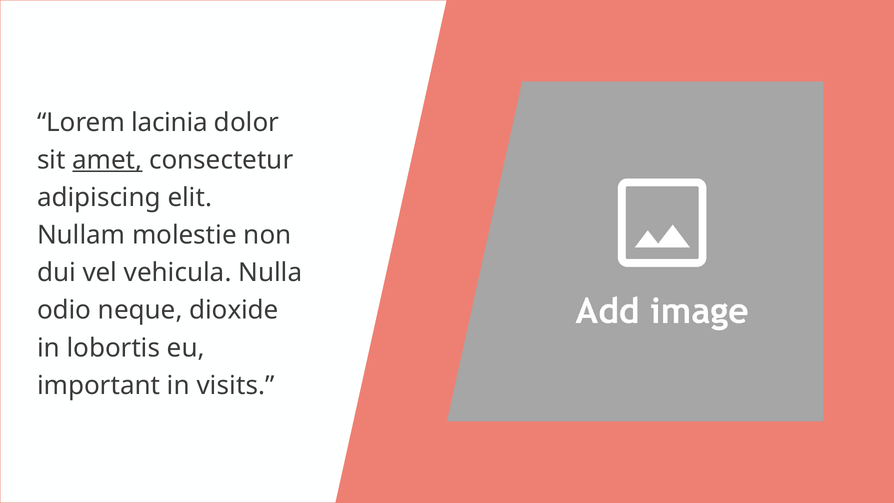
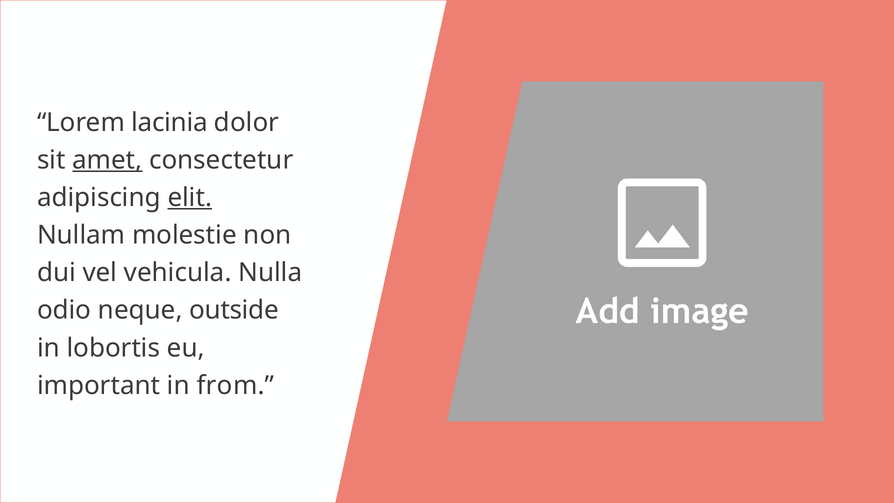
elit underline: none -> present
dioxide: dioxide -> outside
visits: visits -> from
